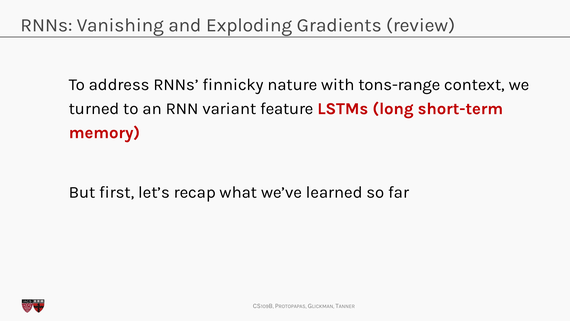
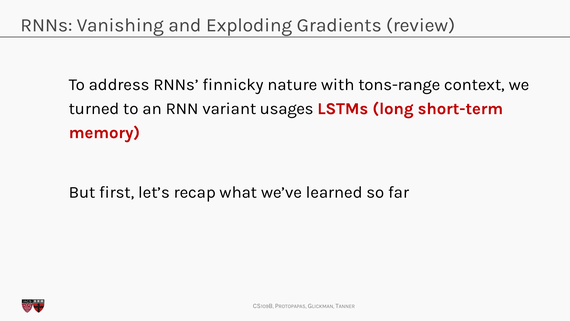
feature: feature -> usages
